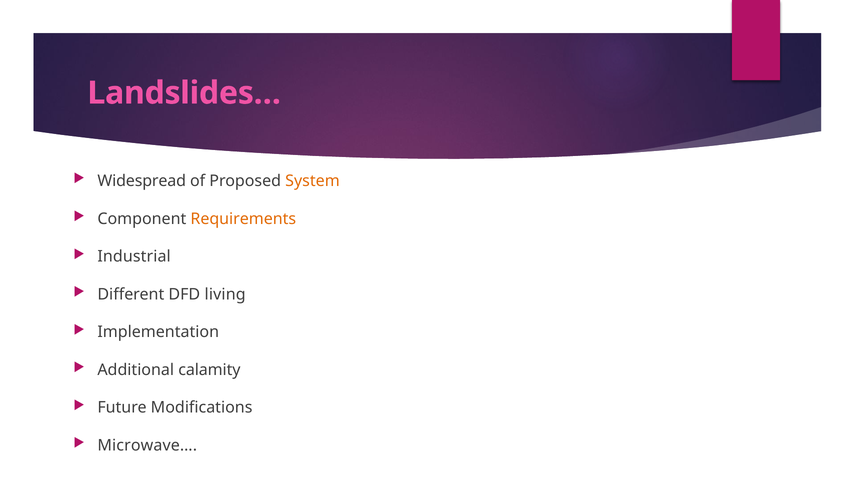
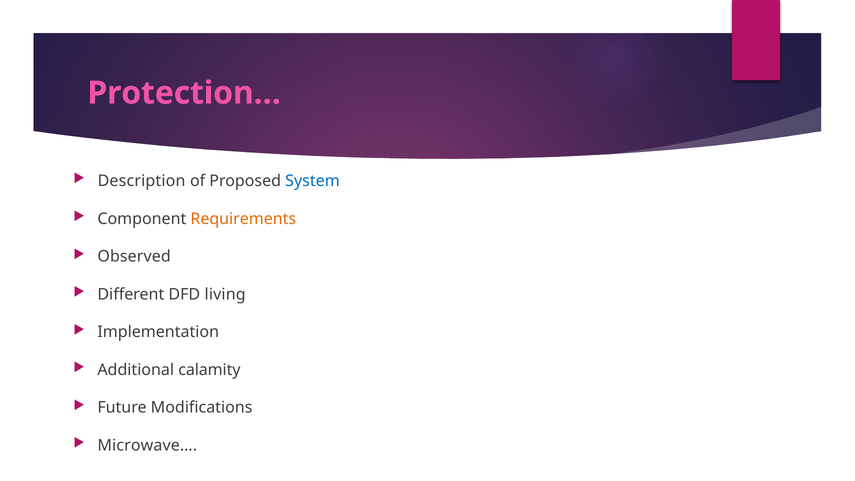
Landslides…: Landslides… -> Protection…
Widespread: Widespread -> Description
System colour: orange -> blue
Industrial: Industrial -> Observed
